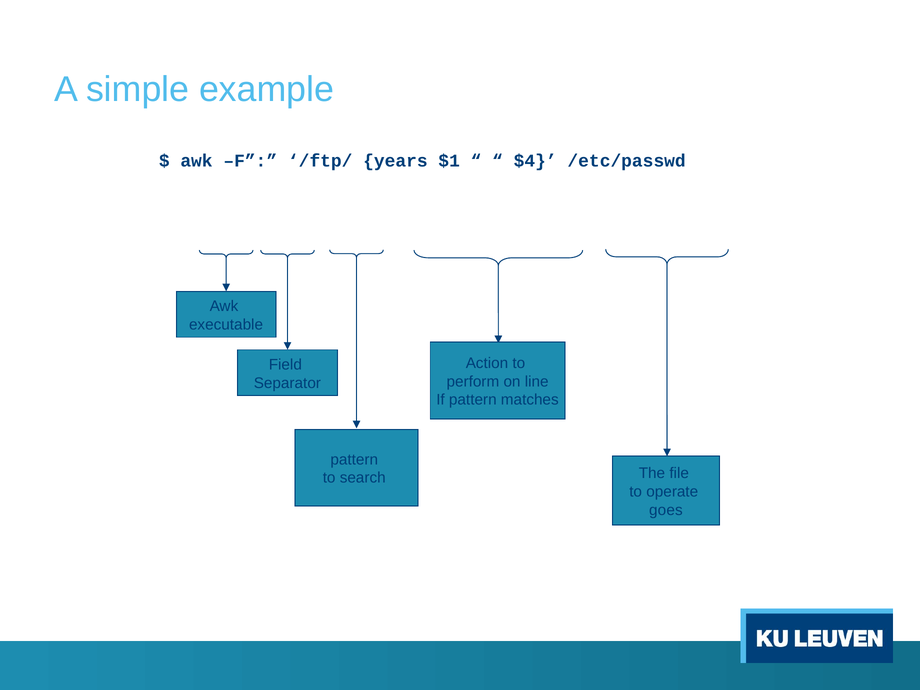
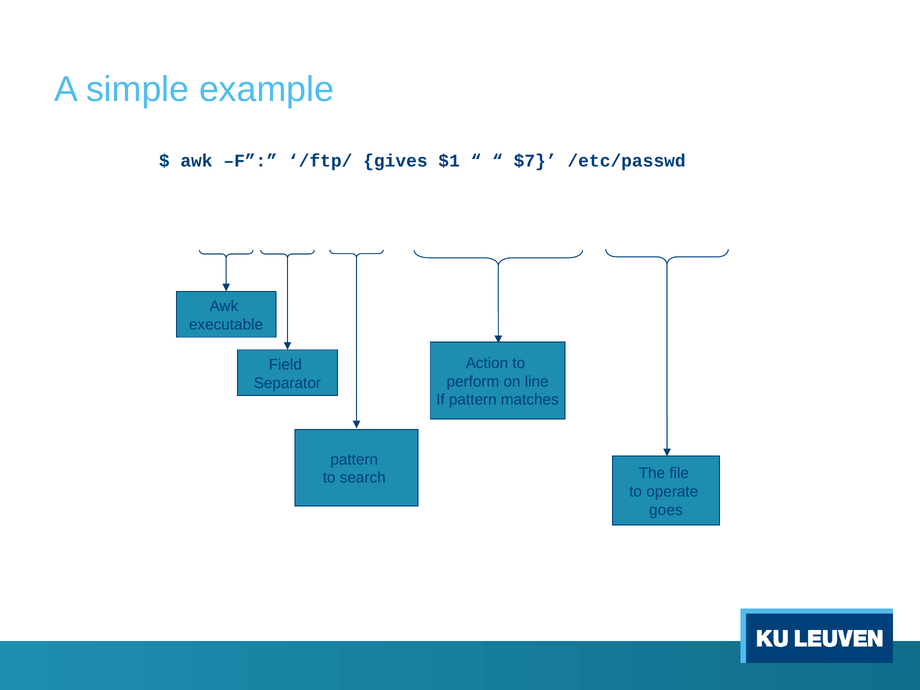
years: years -> gives
$4: $4 -> $7
